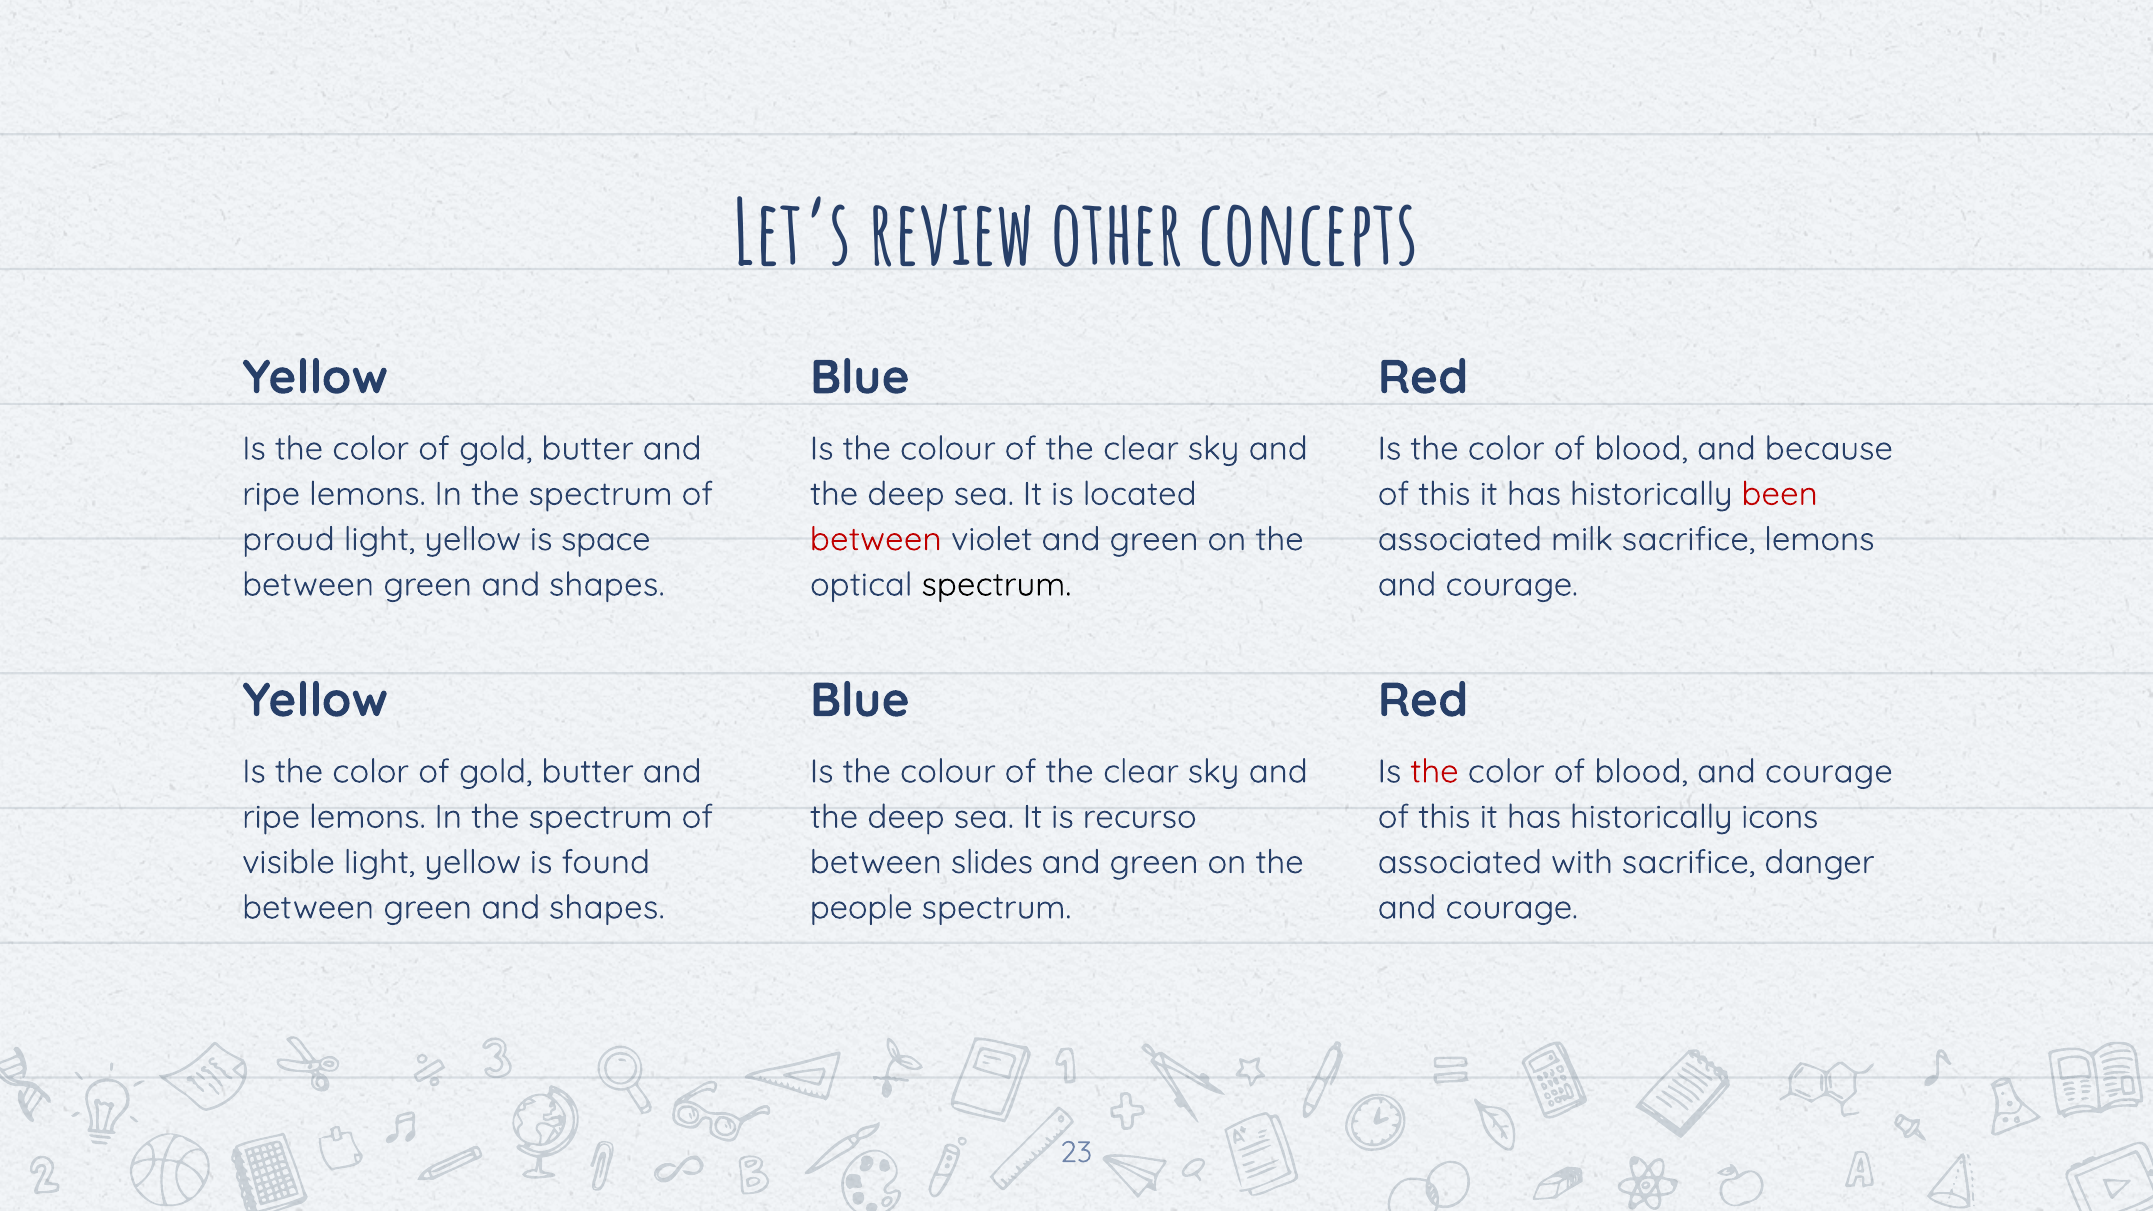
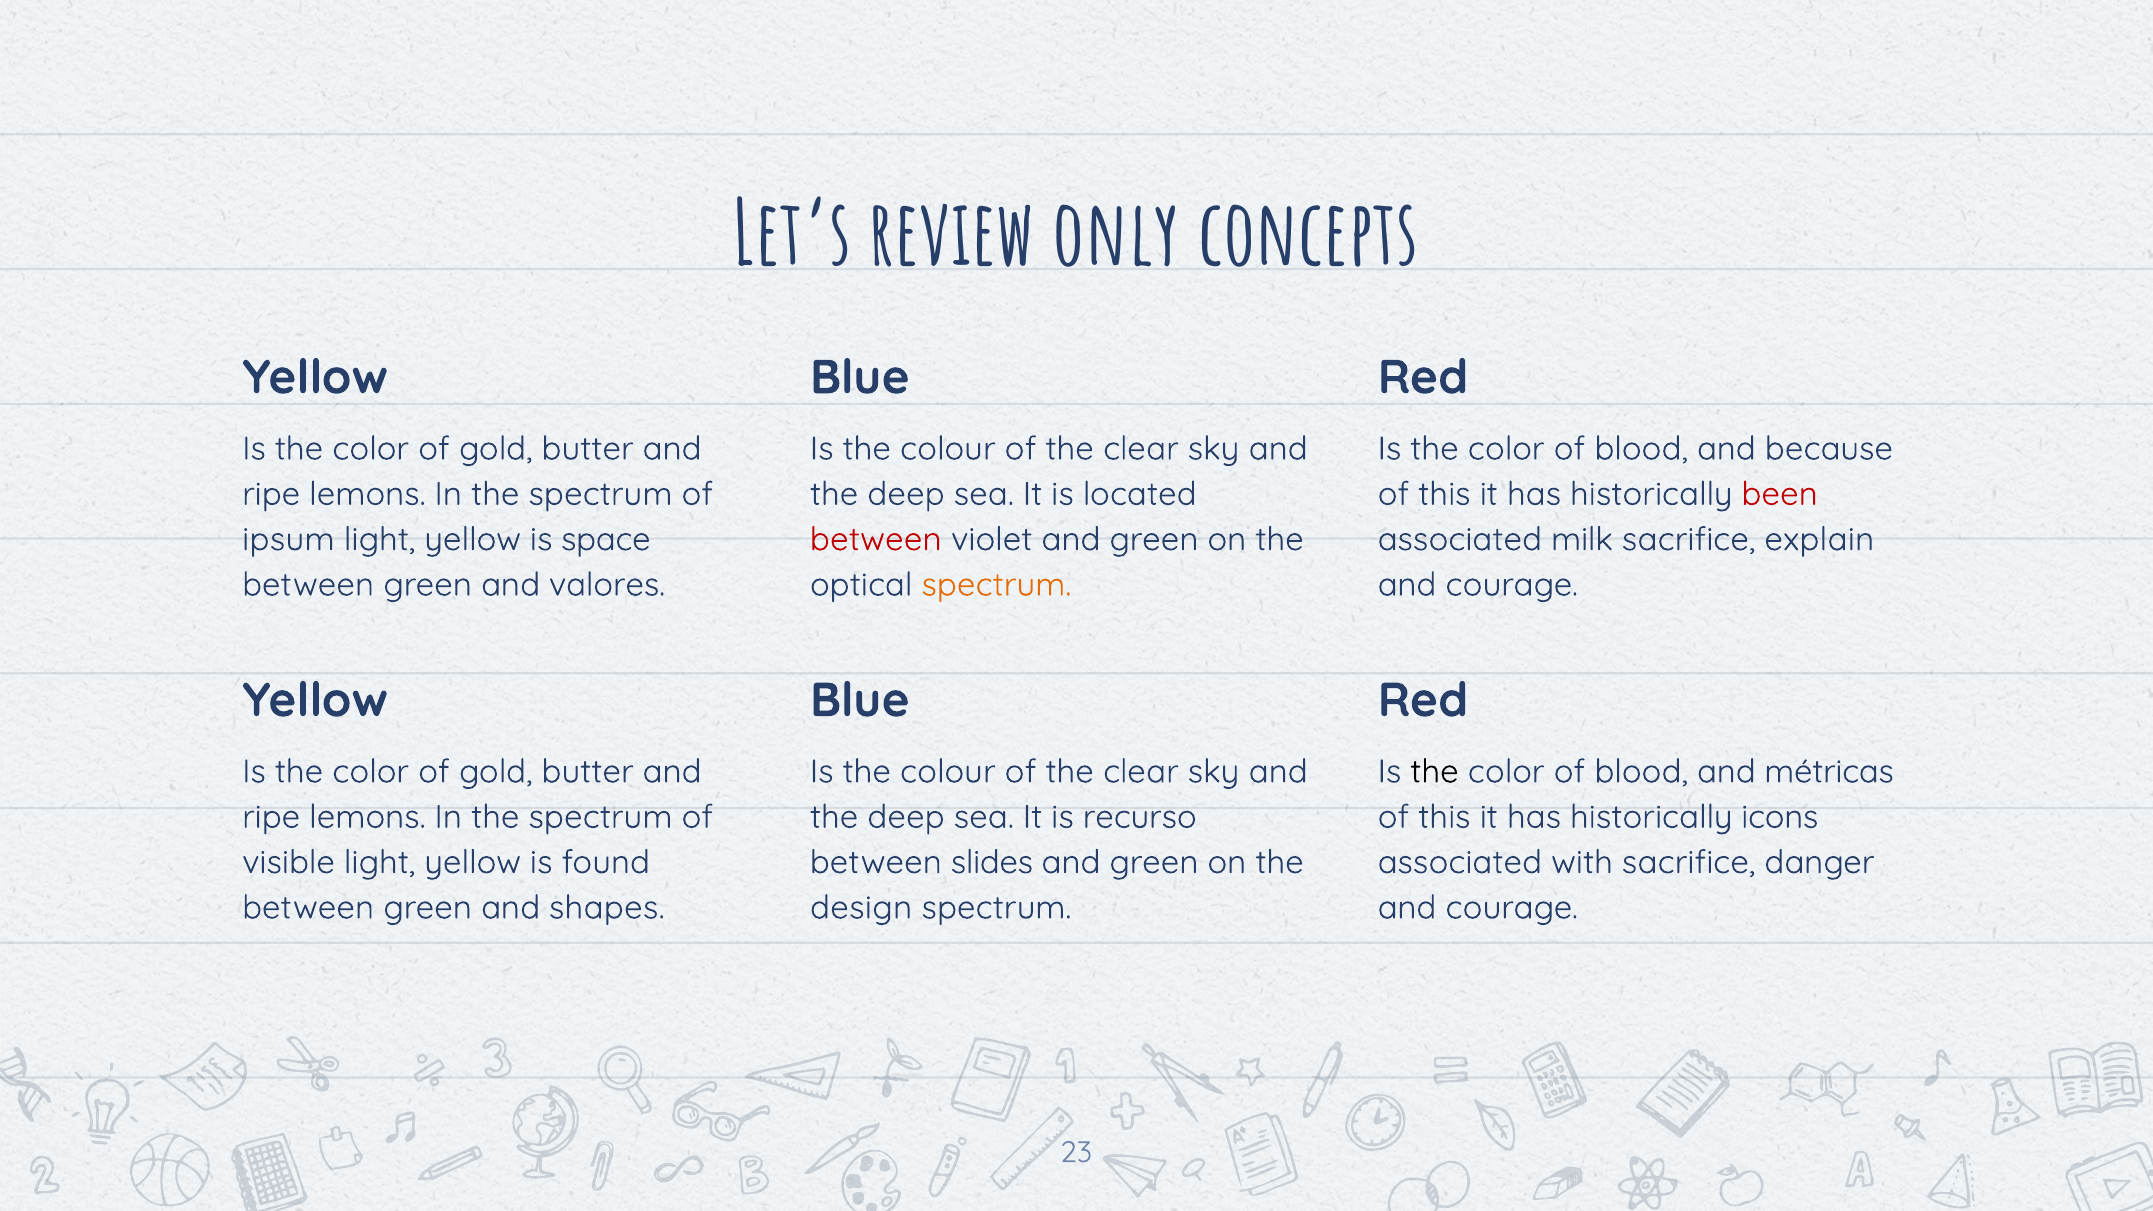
other: other -> only
proud: proud -> ipsum
sacrifice lemons: lemons -> explain
shapes at (607, 585): shapes -> valores
spectrum at (996, 585) colour: black -> orange
the at (1434, 772) colour: red -> black
blood and courage: courage -> métricas
people: people -> design
